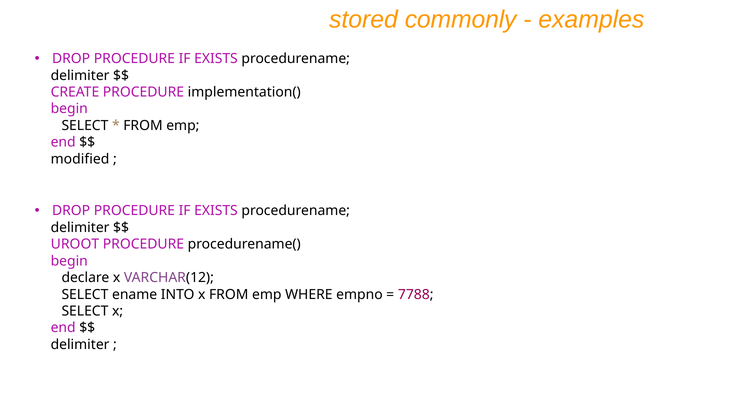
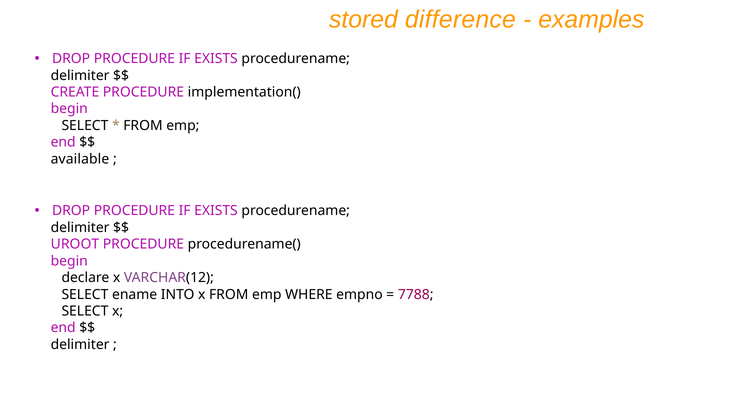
commonly: commonly -> difference
modified: modified -> available
